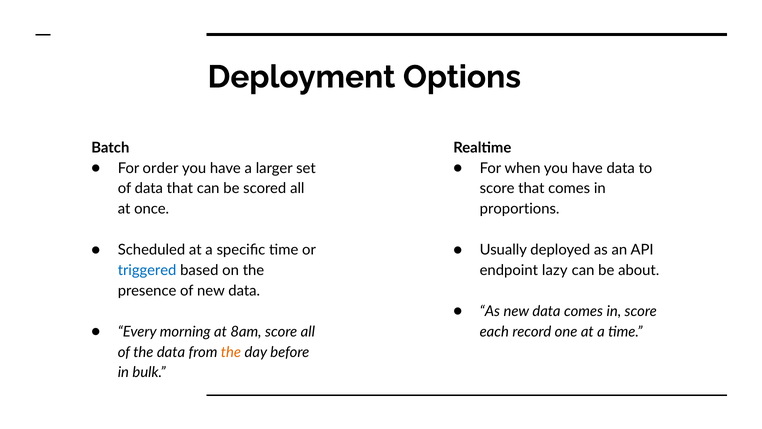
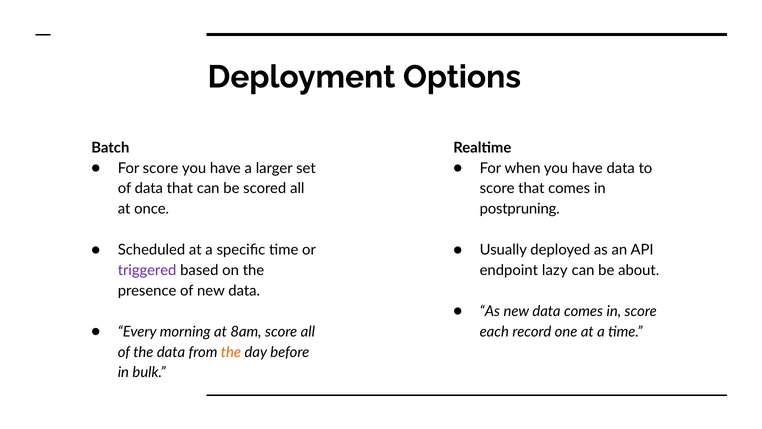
For order: order -> score
proportions: proportions -> postpruning
triggered colour: blue -> purple
